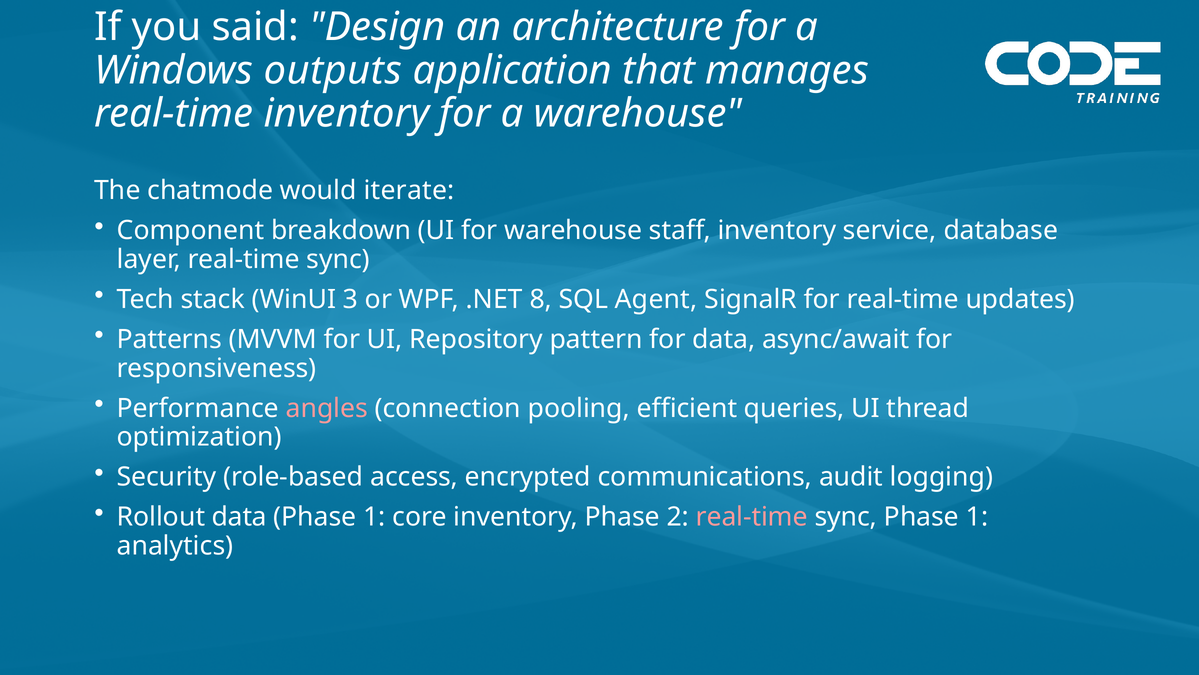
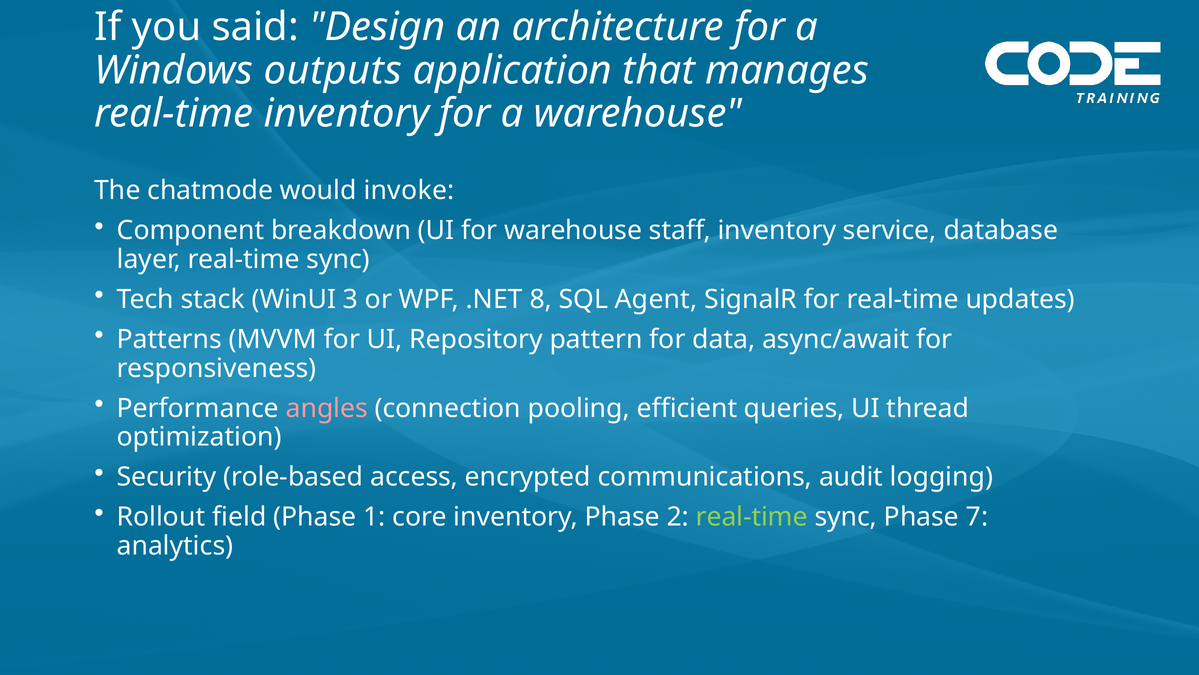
iterate: iterate -> invoke
Rollout data: data -> field
real-time at (752, 517) colour: pink -> light green
sync Phase 1: 1 -> 7
